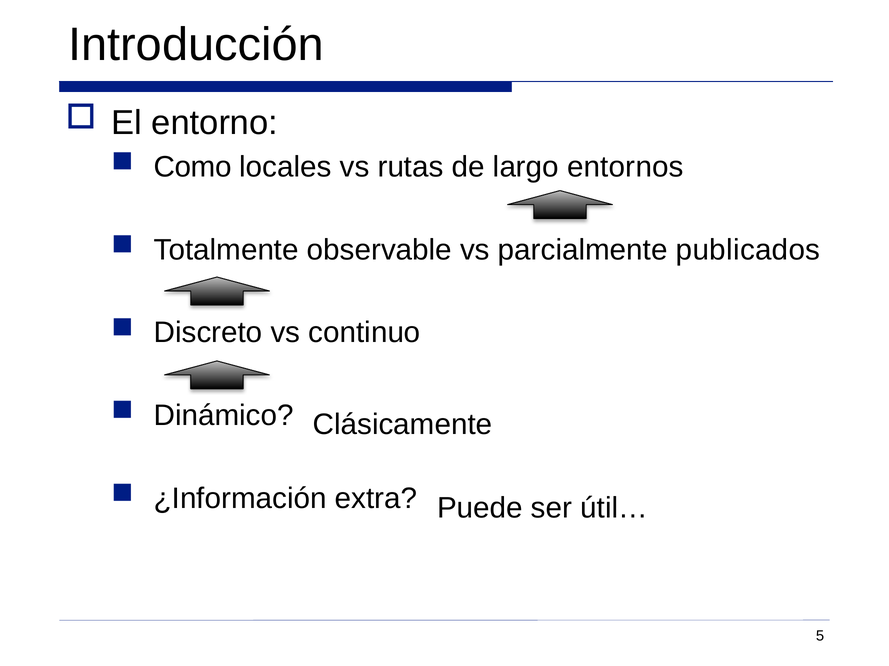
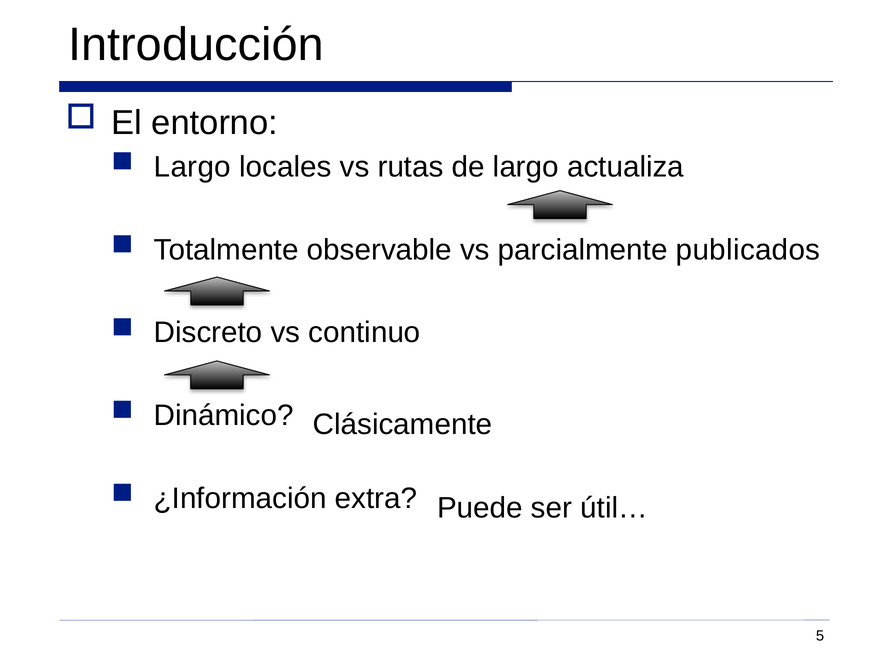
Como at (193, 167): Como -> Largo
entornos: entornos -> actualiza
